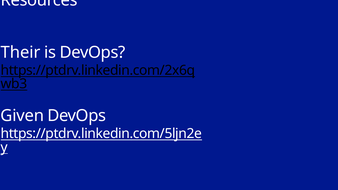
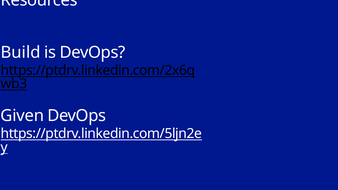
Their: Their -> Build
